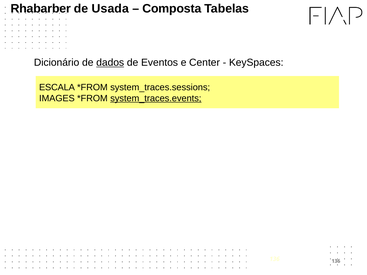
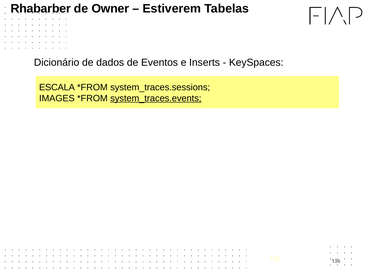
Usada: Usada -> Owner
Composta: Composta -> Estiverem
dados underline: present -> none
Center: Center -> Inserts
